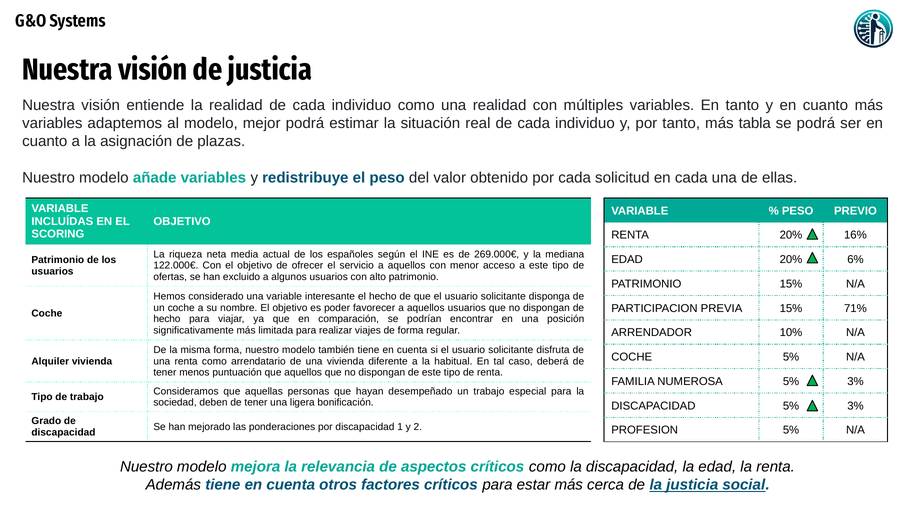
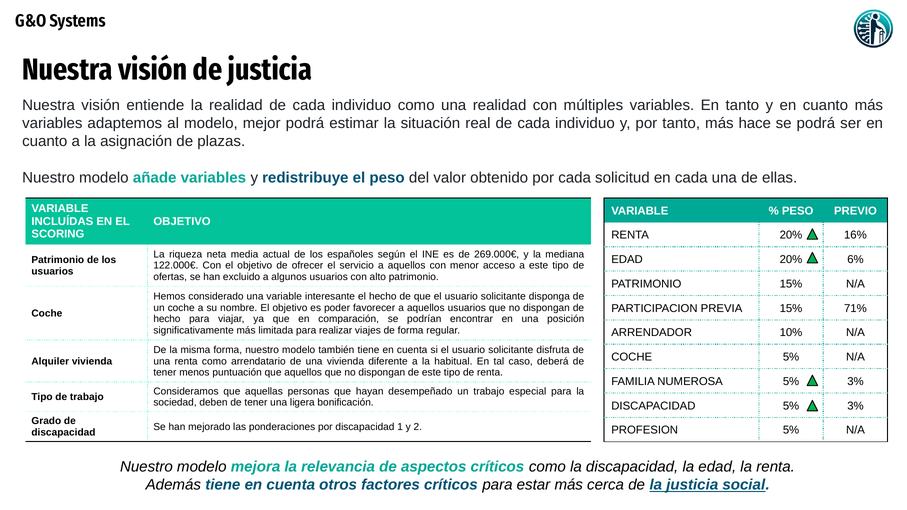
tabla: tabla -> hace
